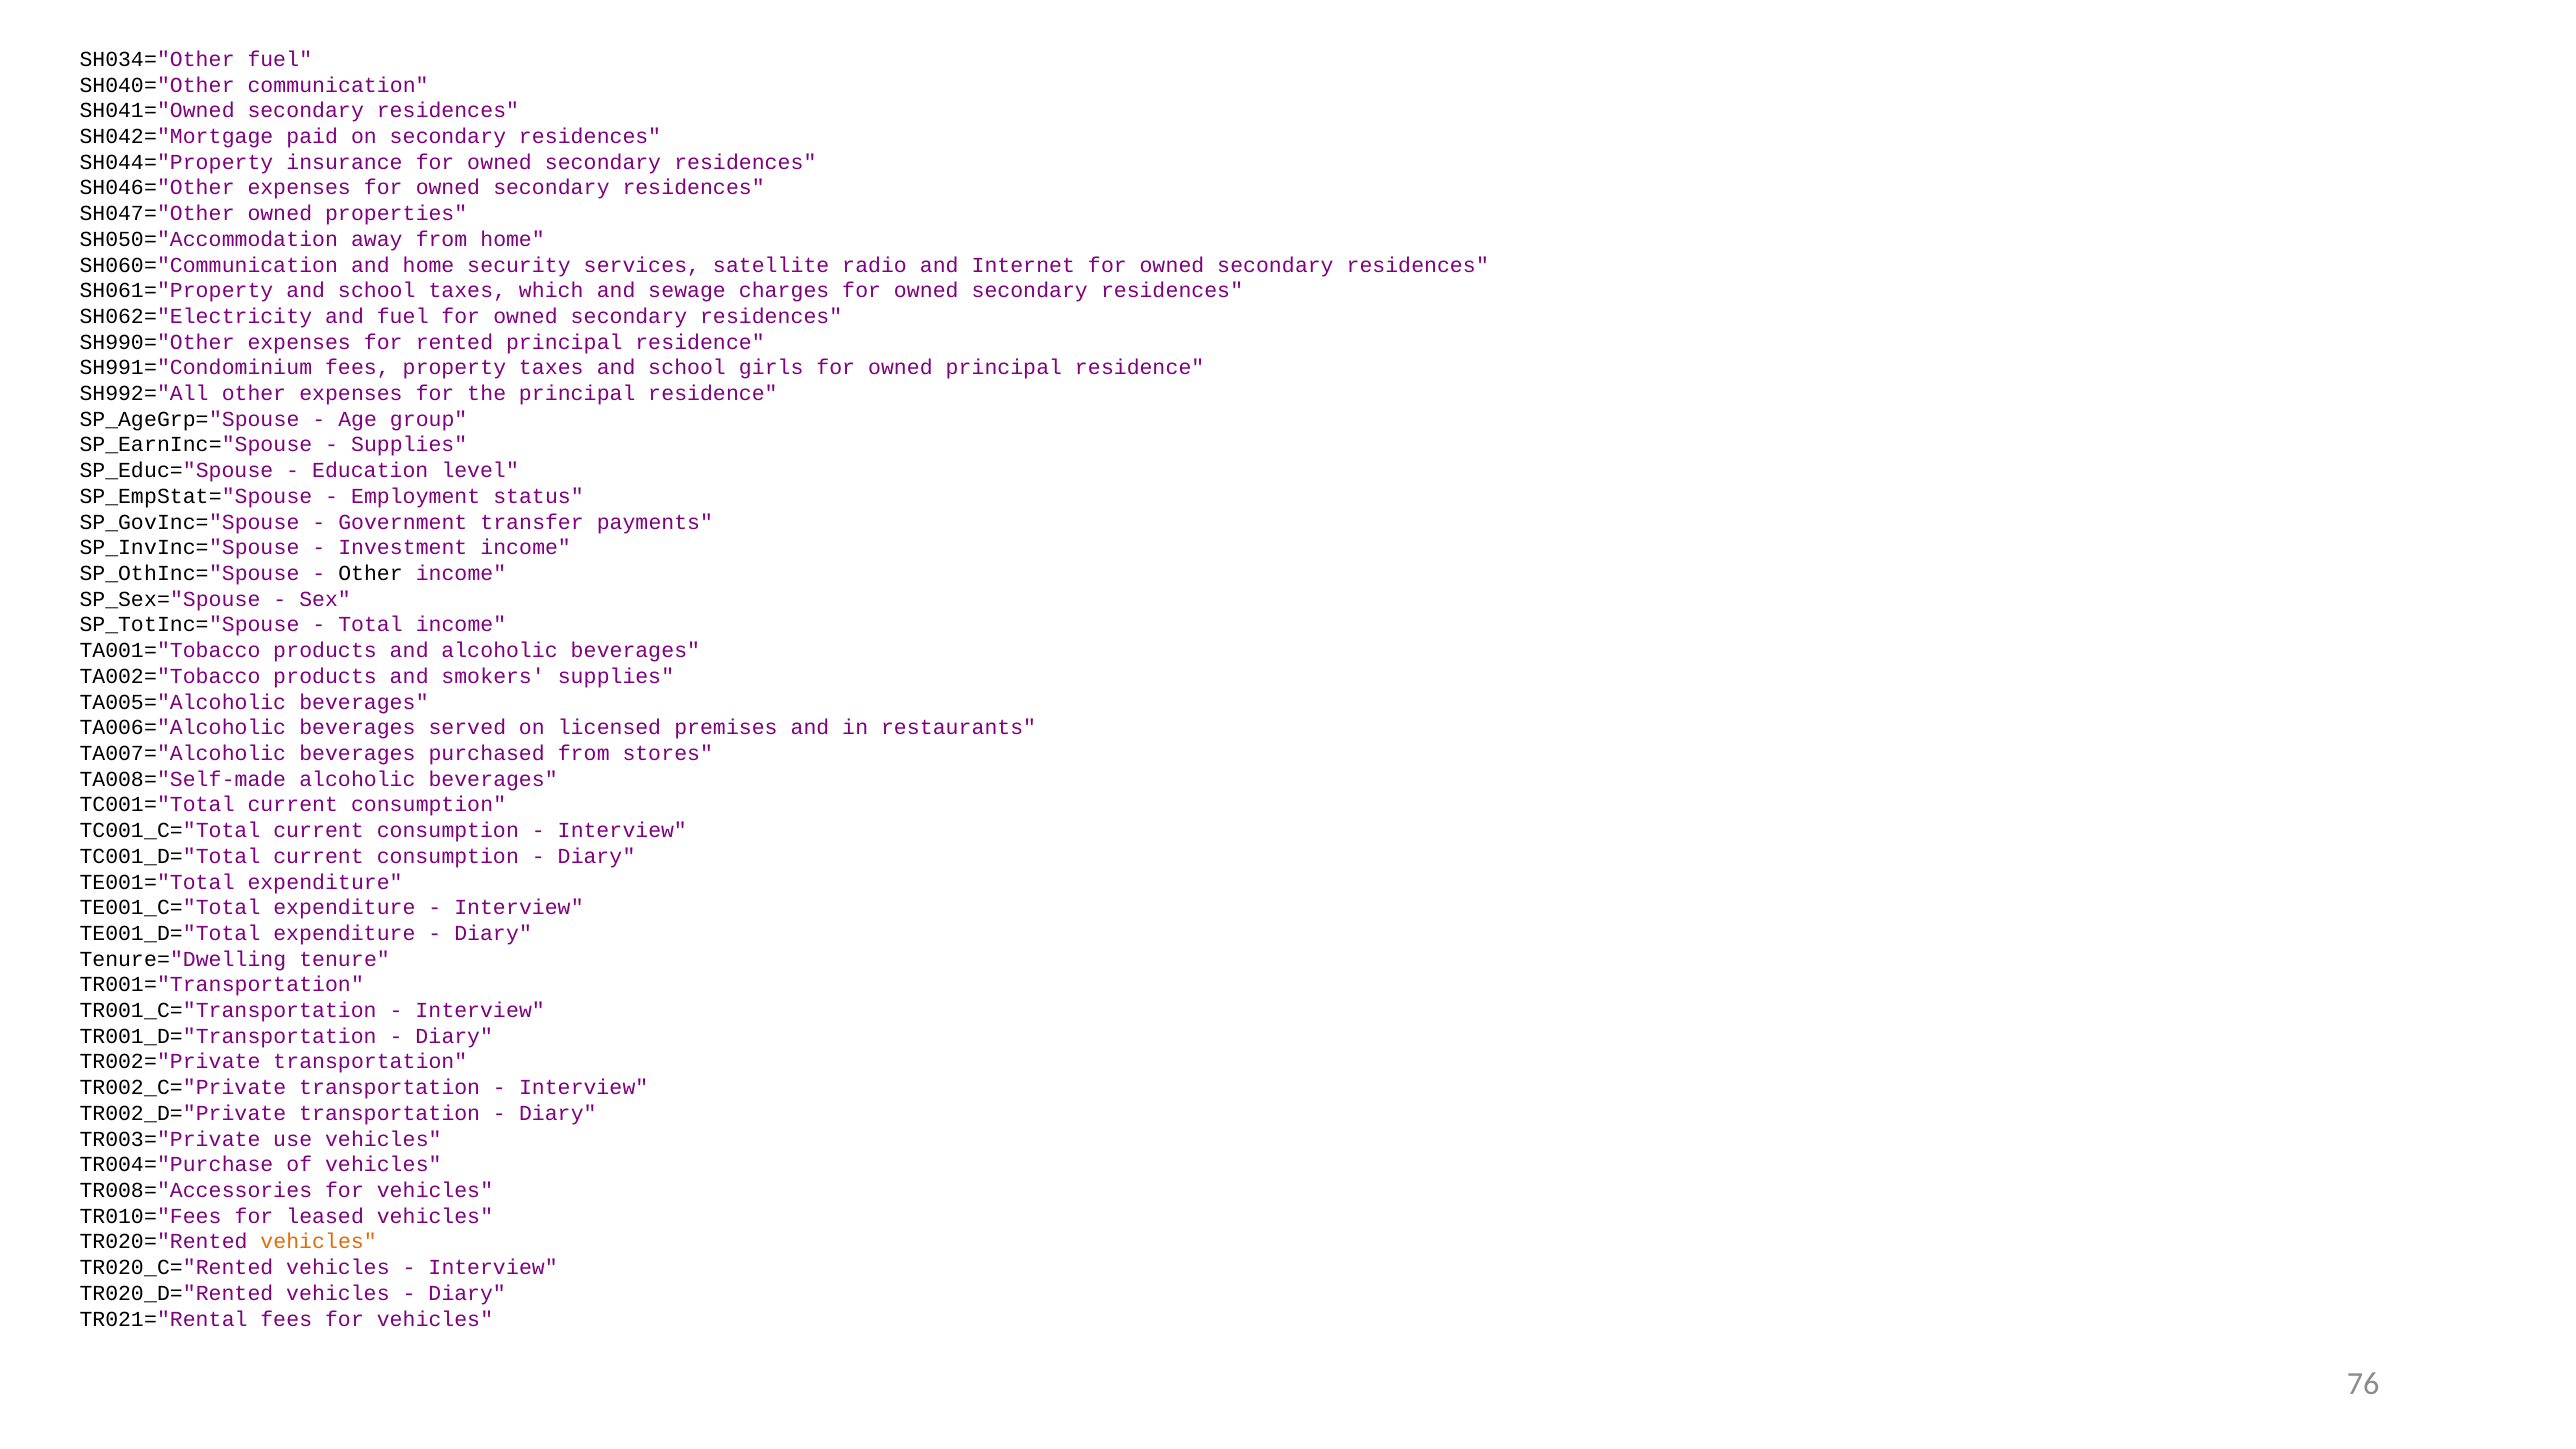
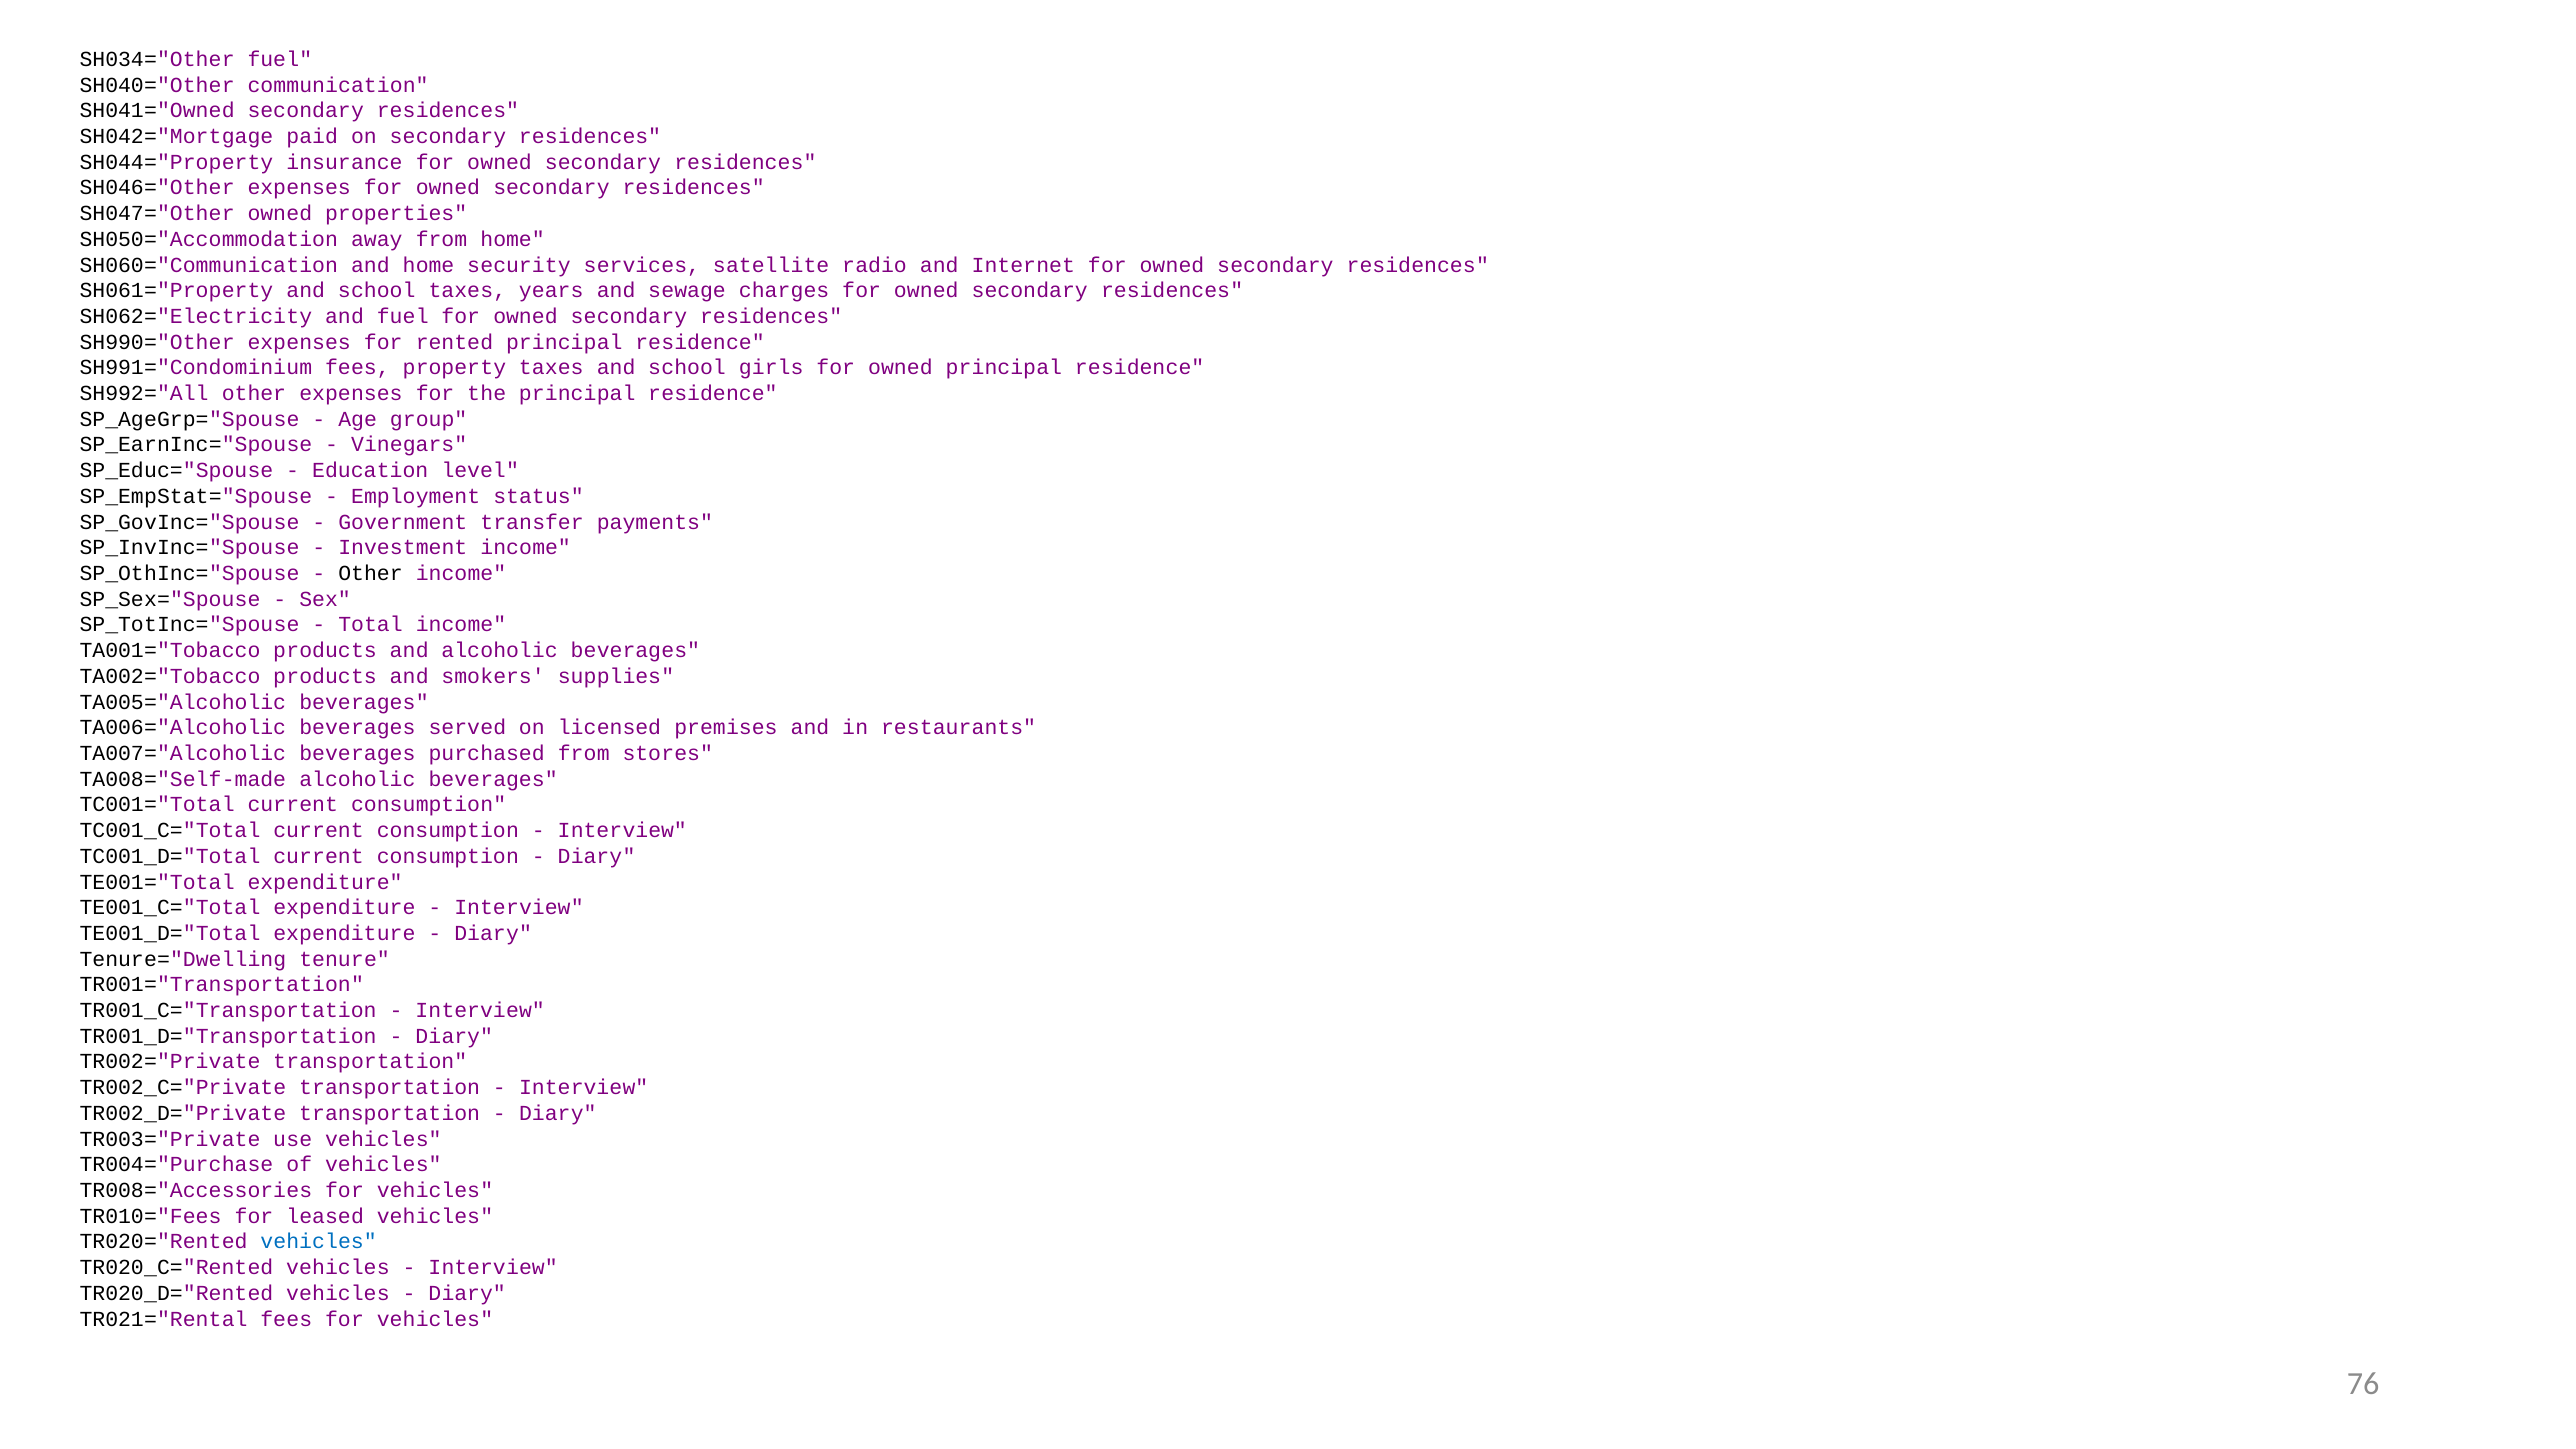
which: which -> years
Supplies at (409, 445): Supplies -> Vinegars
vehicles at (319, 1242) colour: orange -> blue
